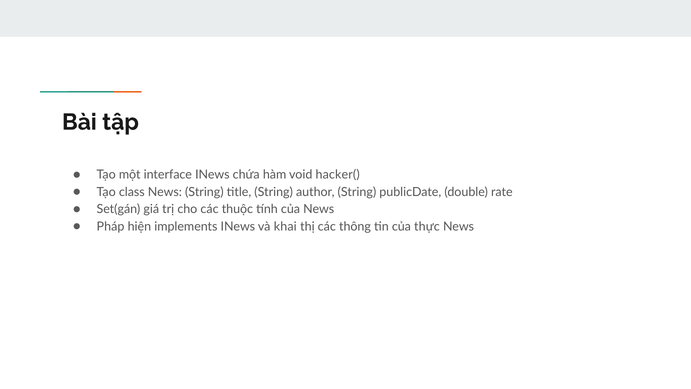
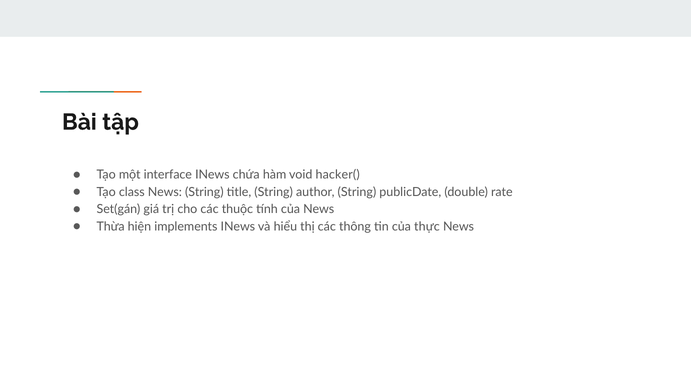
Pháp: Pháp -> Thừa
khai: khai -> hiểu
